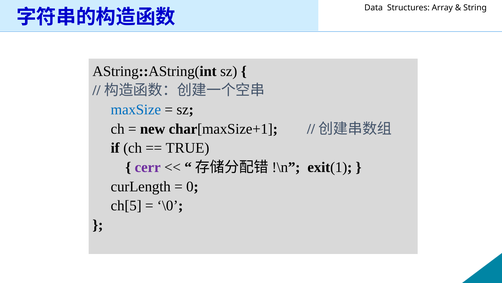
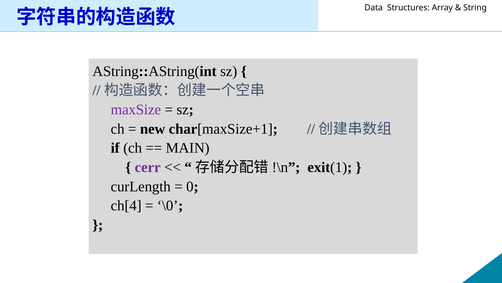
maxSize colour: blue -> purple
TRUE: TRUE -> MAIN
ch[5: ch[5 -> ch[4
